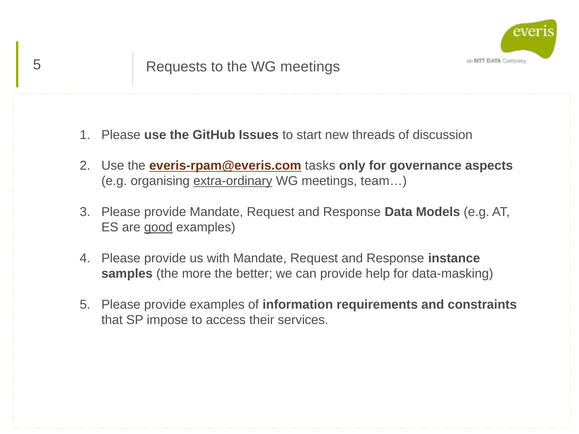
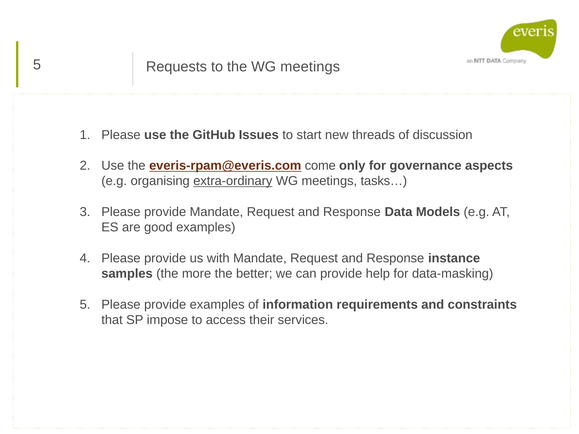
tasks: tasks -> come
team…: team… -> tasks…
good underline: present -> none
